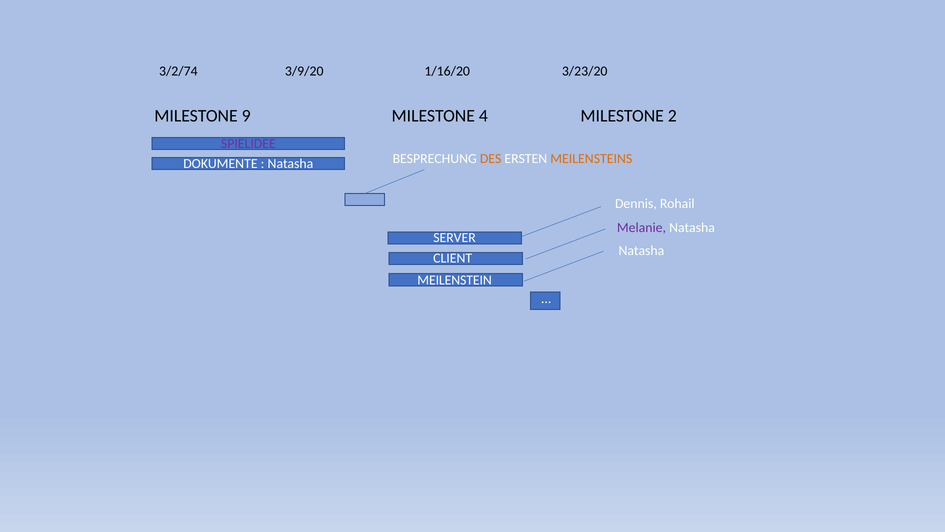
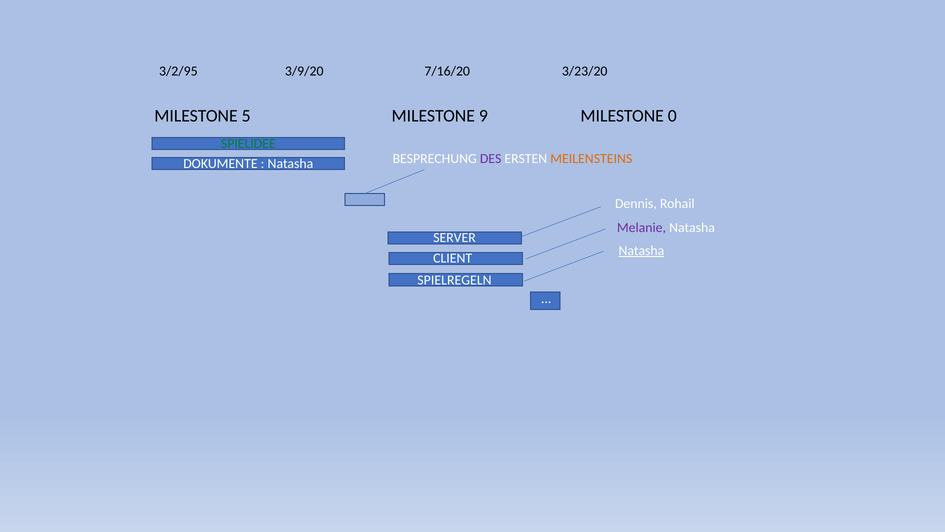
3/2/74: 3/2/74 -> 3/2/95
1/16/20: 1/16/20 -> 7/16/20
2: 2 -> 0
9: 9 -> 5
4: 4 -> 9
SPIELIDEE colour: purple -> green
DES colour: orange -> purple
Natasha at (641, 250) underline: none -> present
MEILENSTEIN: MEILENSTEIN -> SPIELREGELN
